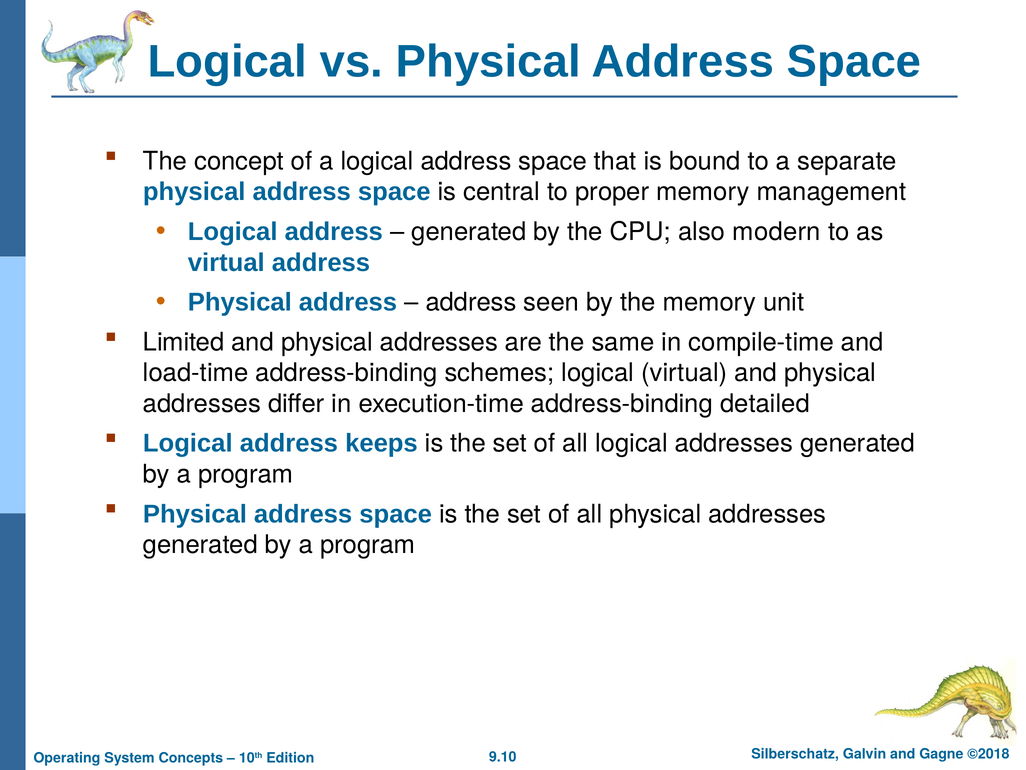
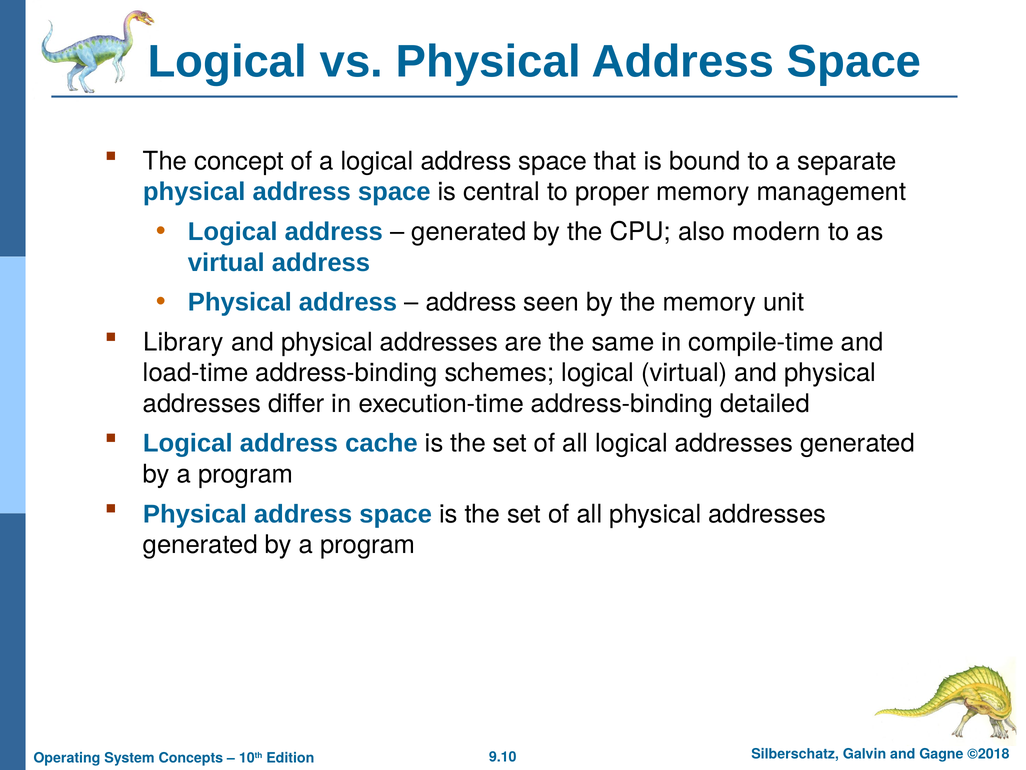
Limited: Limited -> Library
keeps: keeps -> cache
